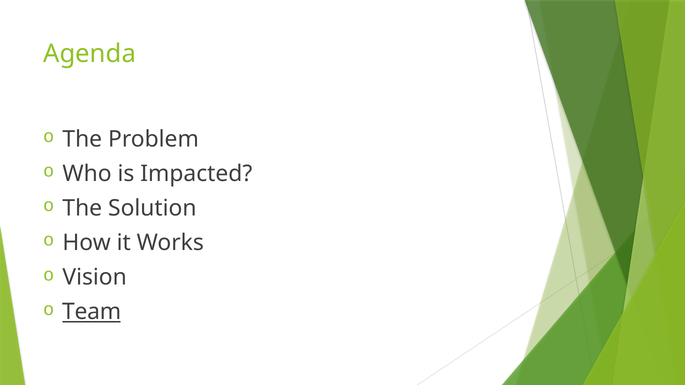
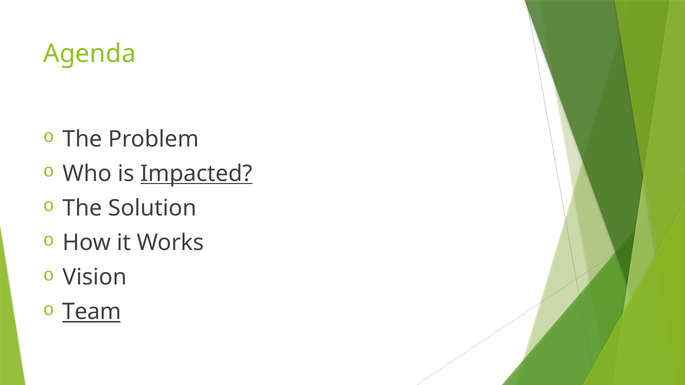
Impacted underline: none -> present
